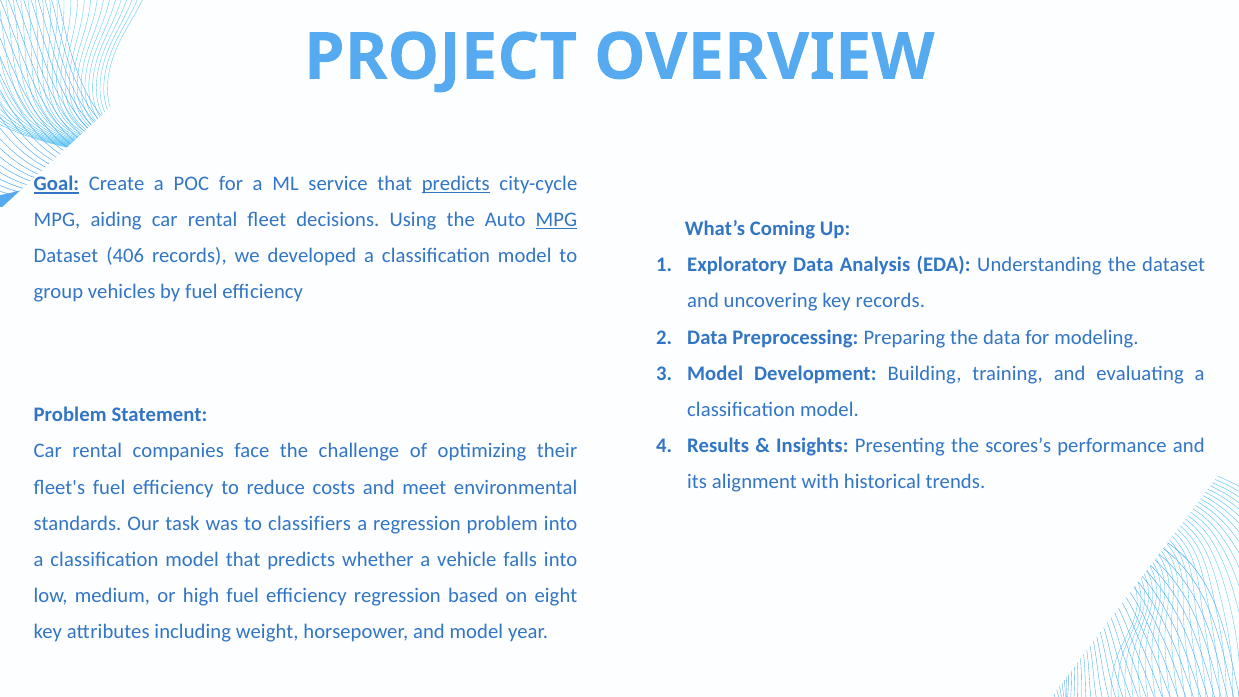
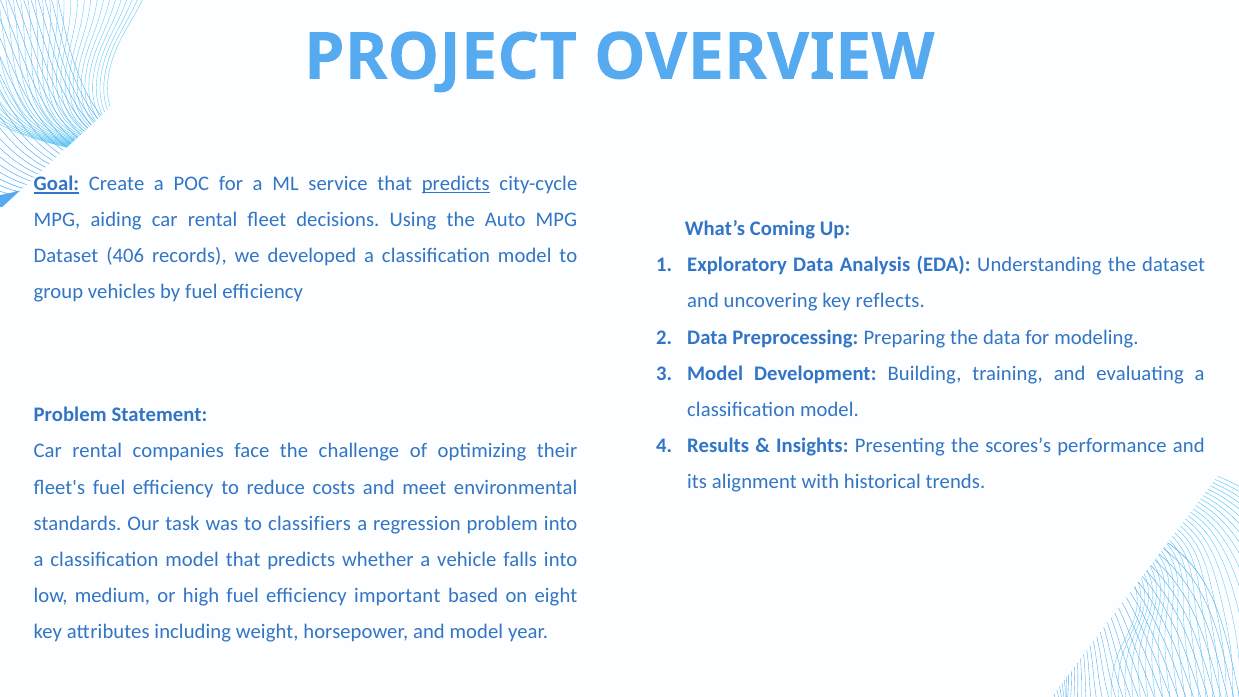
MPG at (556, 220) underline: present -> none
key records: records -> reflects
efficiency regression: regression -> important
